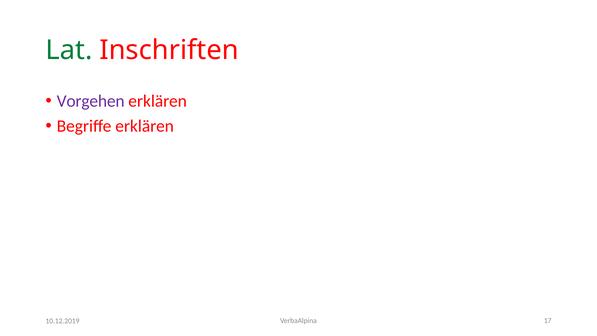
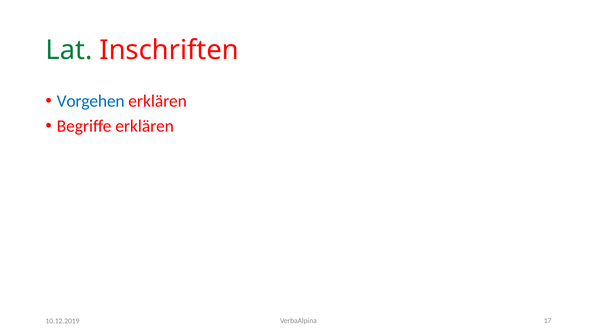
Vorgehen colour: purple -> blue
